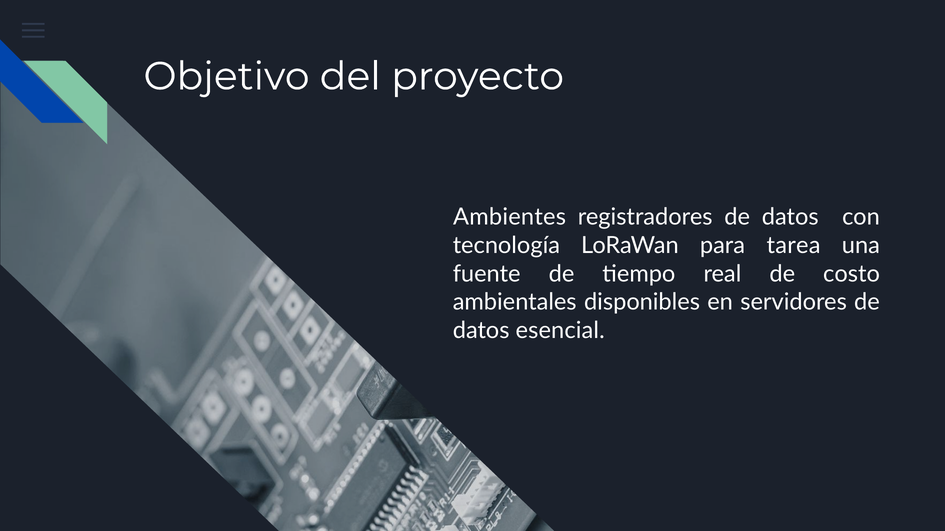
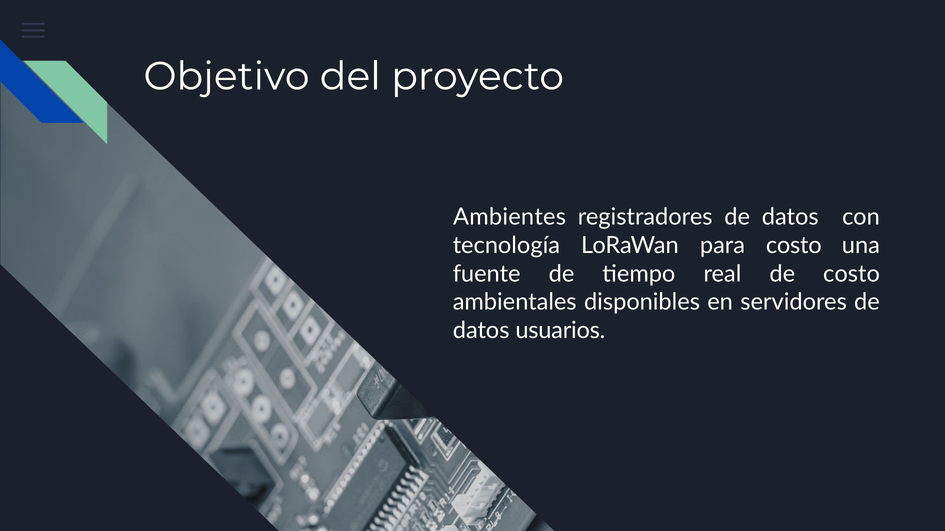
para tarea: tarea -> costo
esencial: esencial -> usuarios
